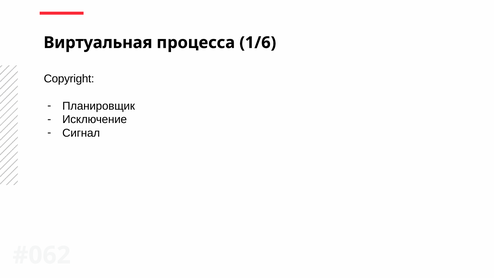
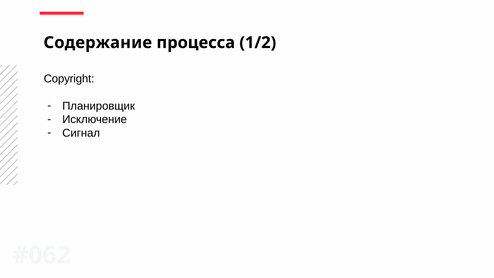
Виртуальная: Виртуальная -> Содержание
1/6: 1/6 -> 1/2
